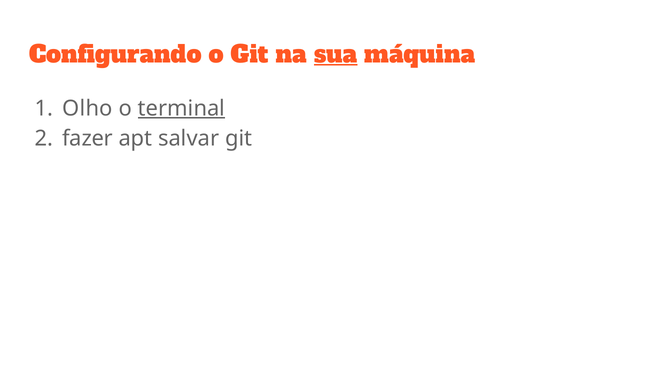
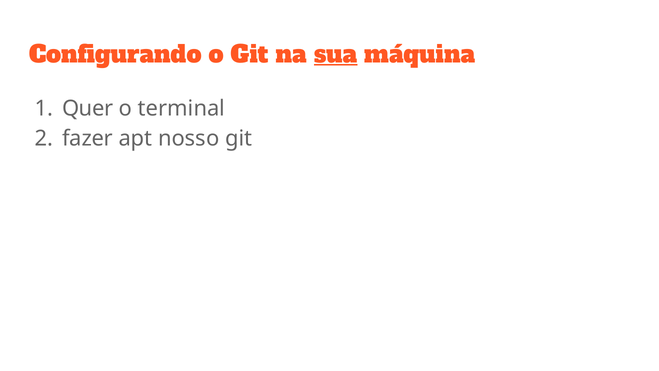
Olho: Olho -> Quer
terminal underline: present -> none
salvar: salvar -> nosso
